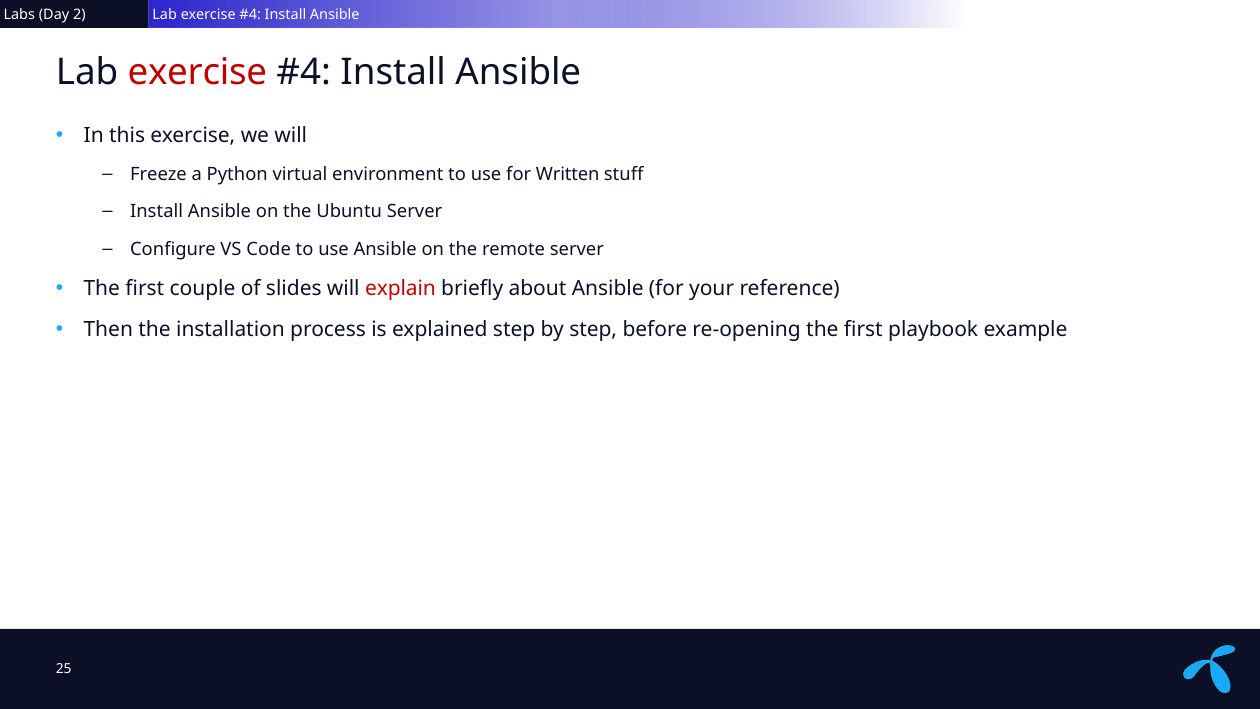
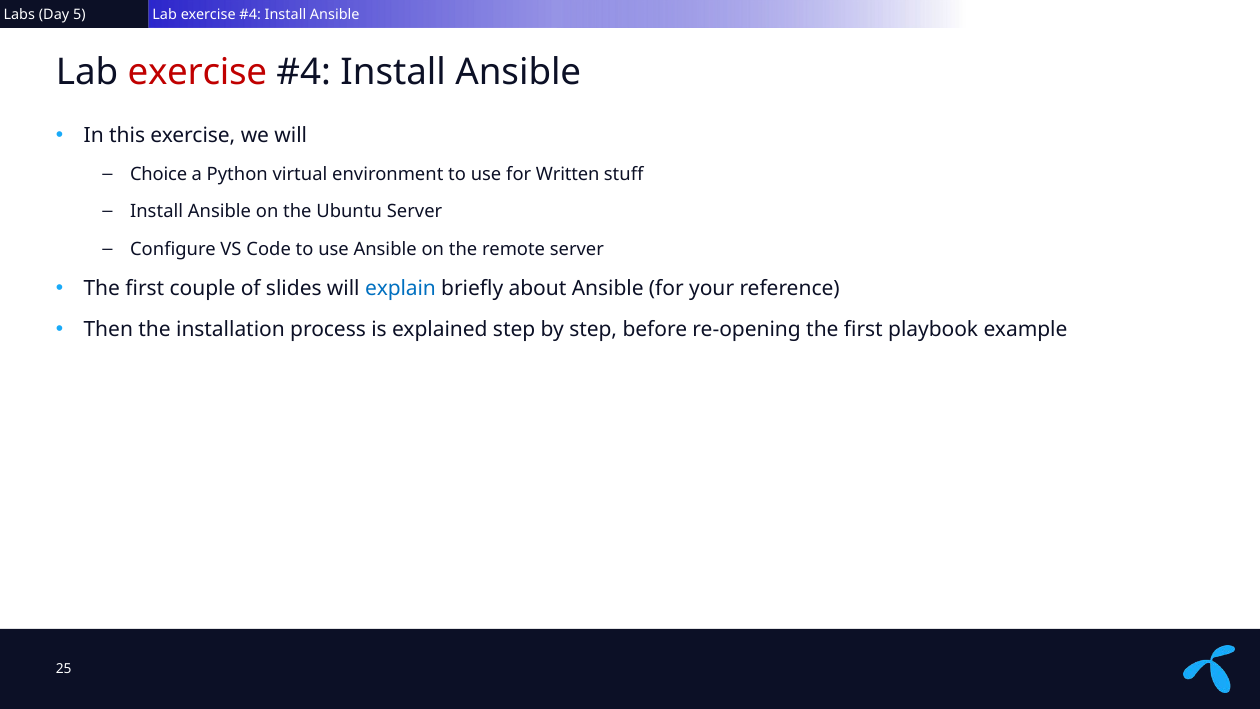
2: 2 -> 5
Freeze: Freeze -> Choice
explain colour: red -> blue
